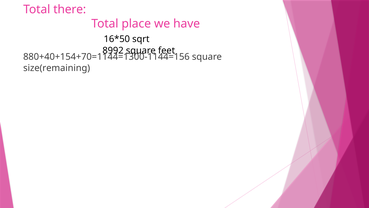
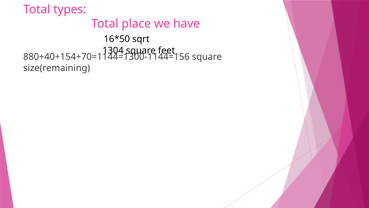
there: there -> types
8992: 8992 -> 1304
